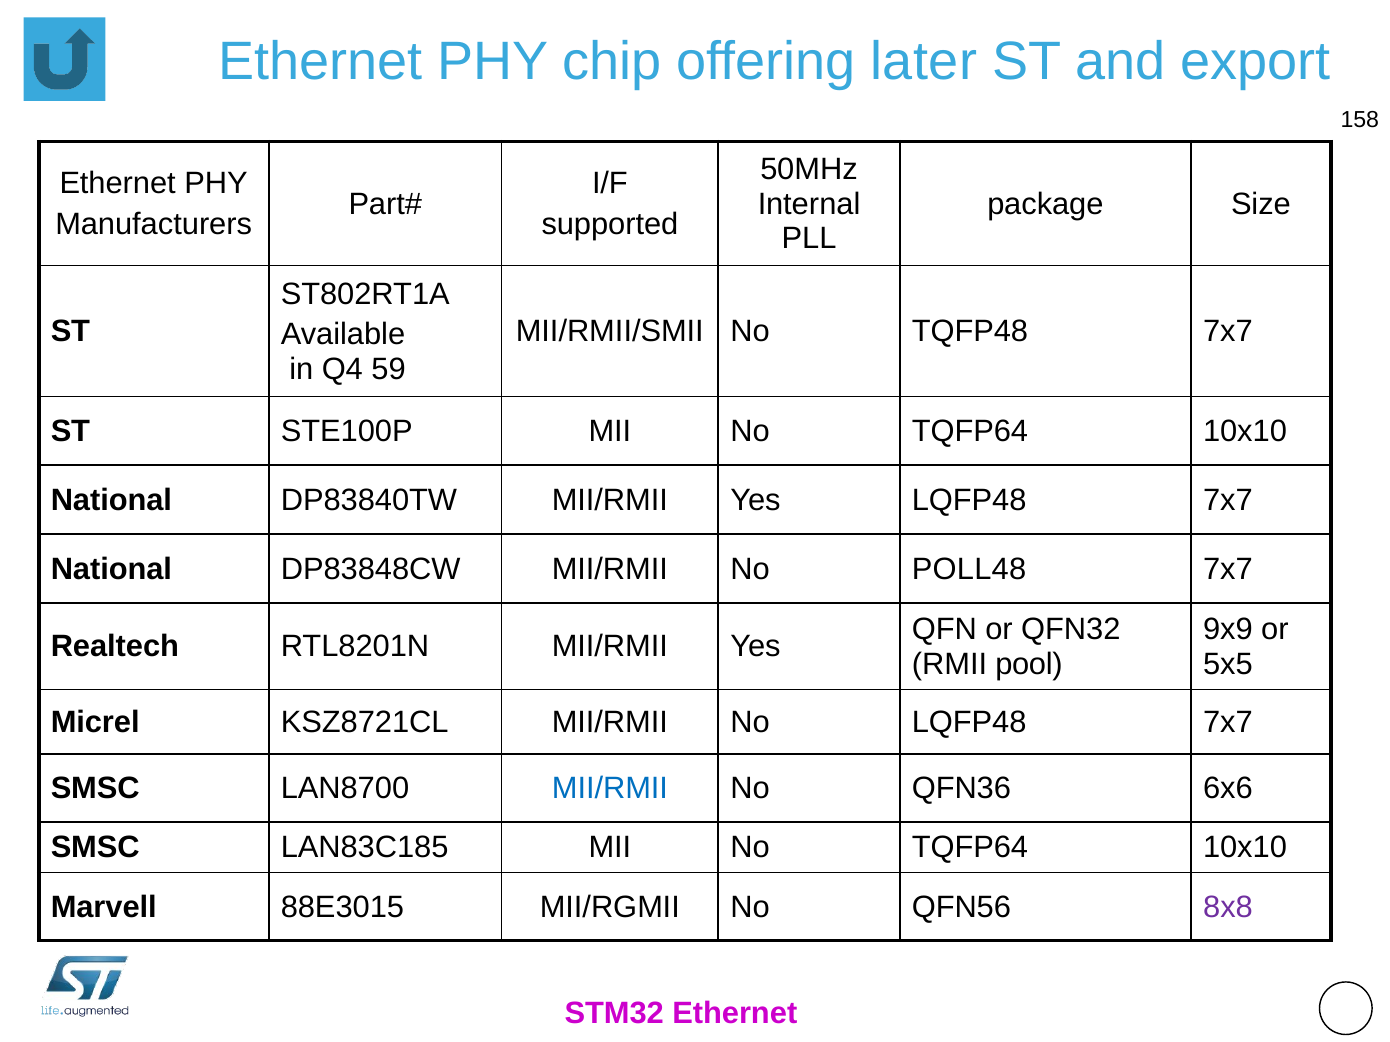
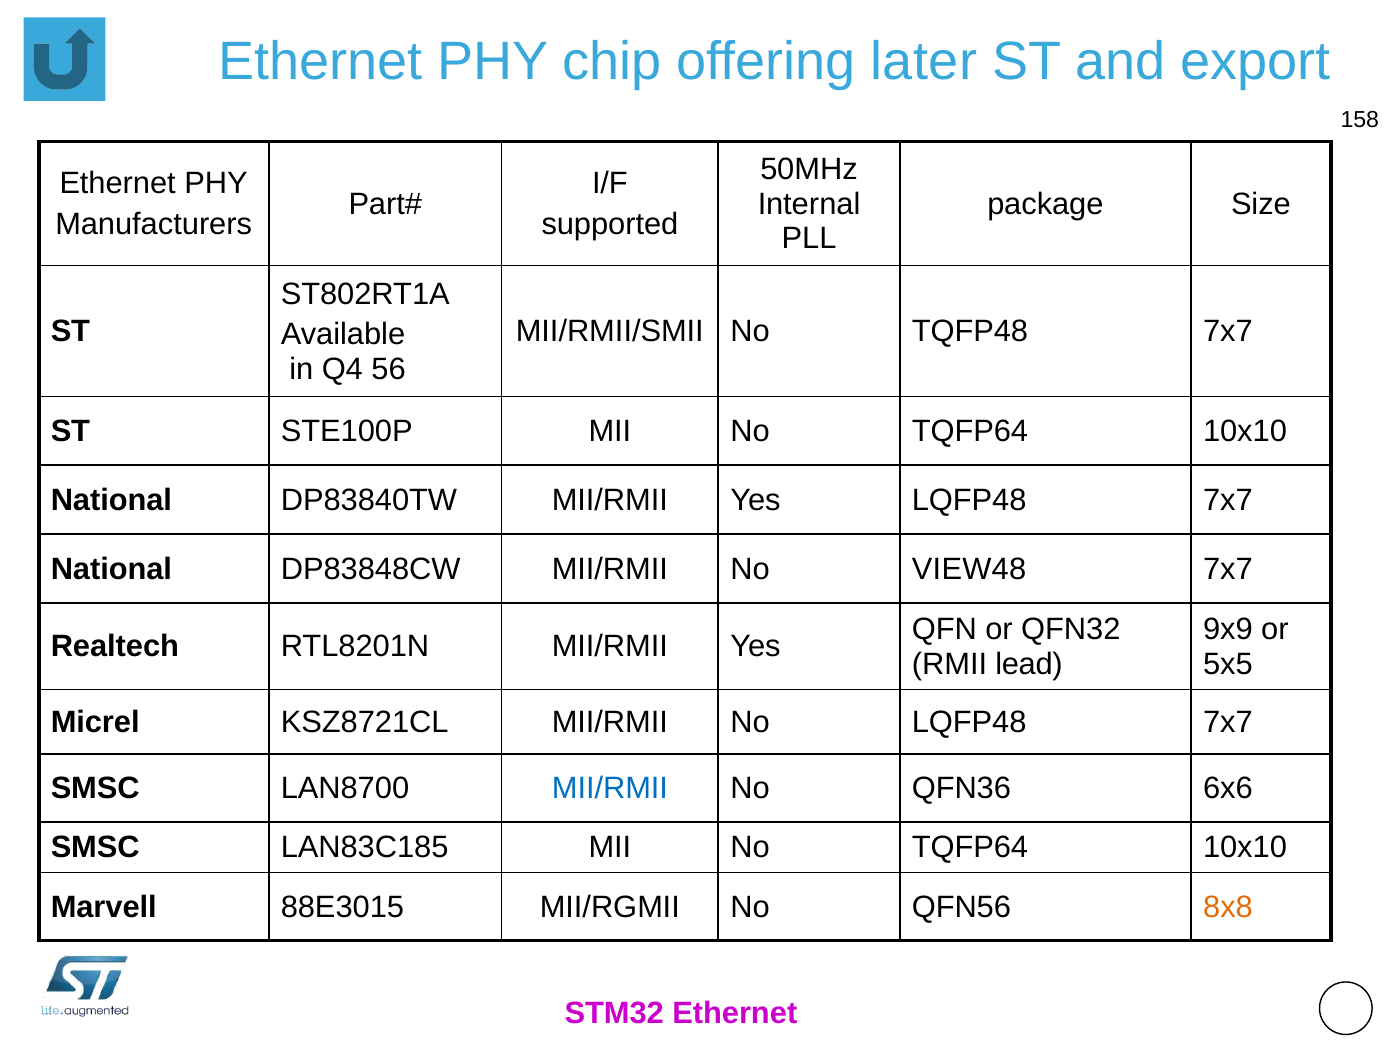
59: 59 -> 56
POLL48: POLL48 -> VIEW48
pool: pool -> lead
8x8 colour: purple -> orange
